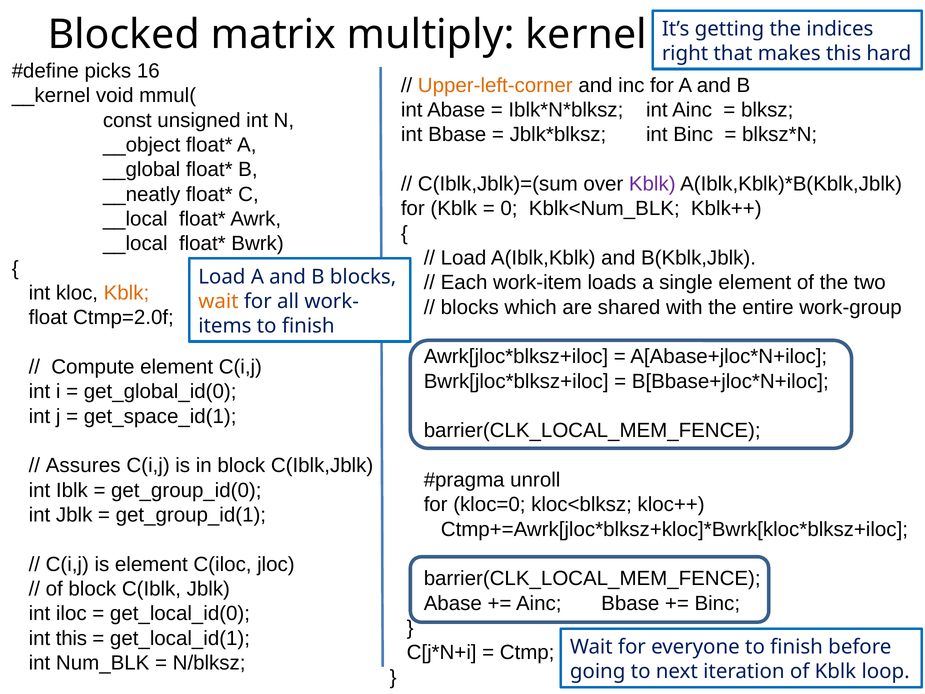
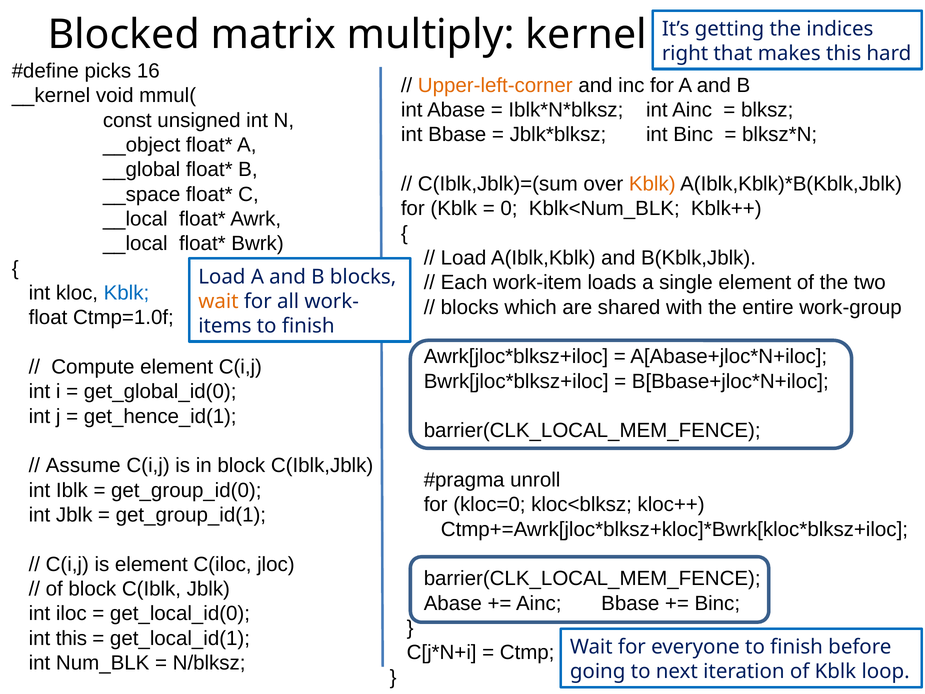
Kblk at (652, 184) colour: purple -> orange
__neatly: __neatly -> __space
Kblk at (126, 293) colour: orange -> blue
Ctmp=2.0f: Ctmp=2.0f -> Ctmp=1.0f
get_space_id(1: get_space_id(1 -> get_hence_id(1
Assures: Assures -> Assume
